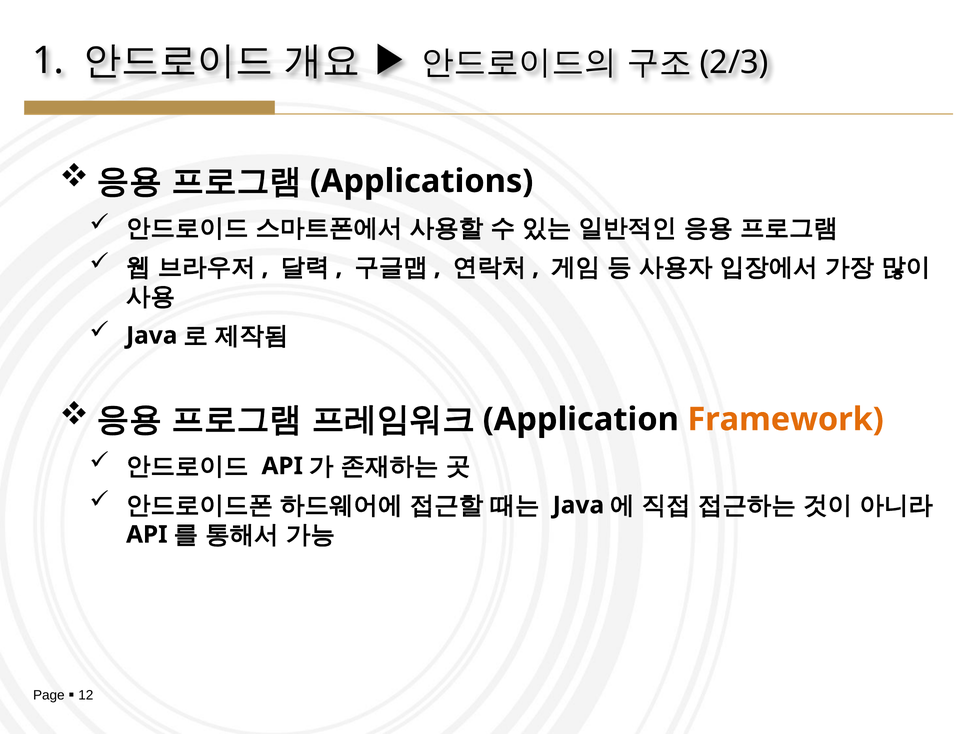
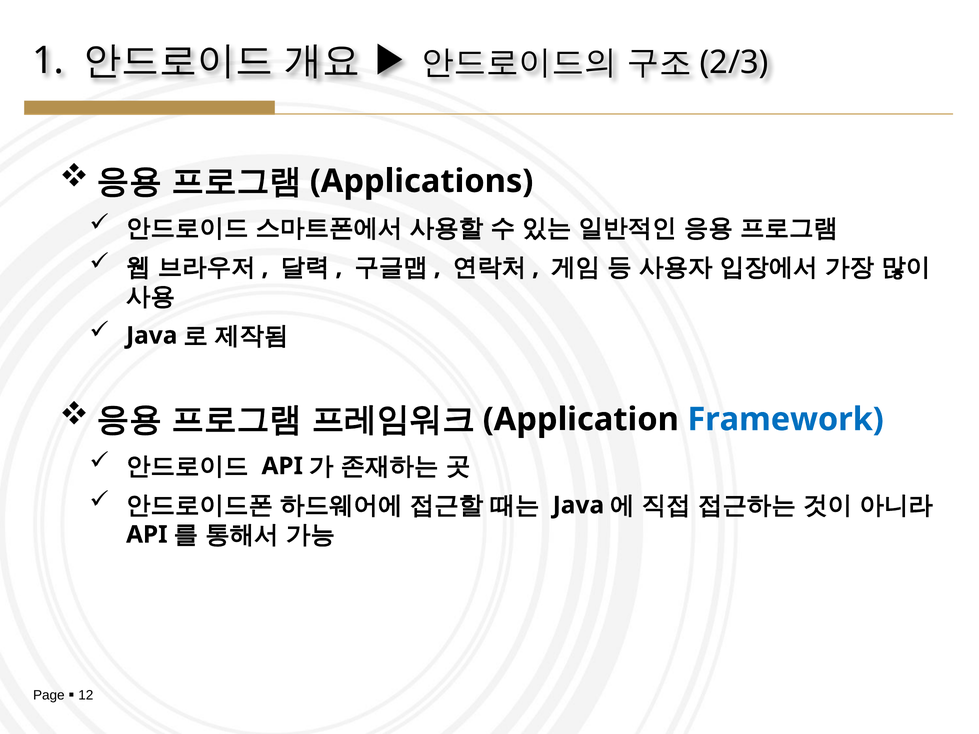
Framework colour: orange -> blue
